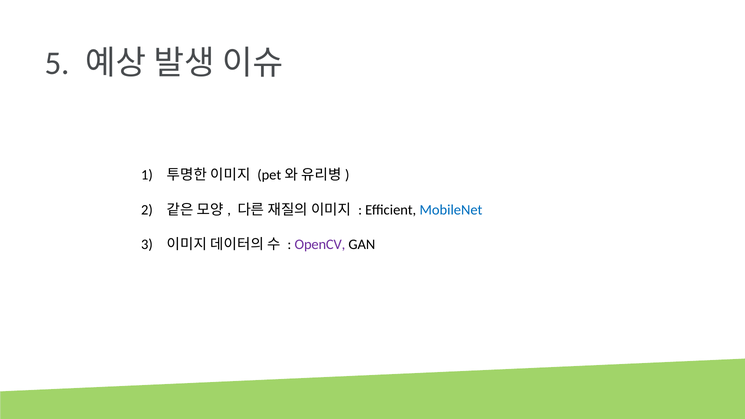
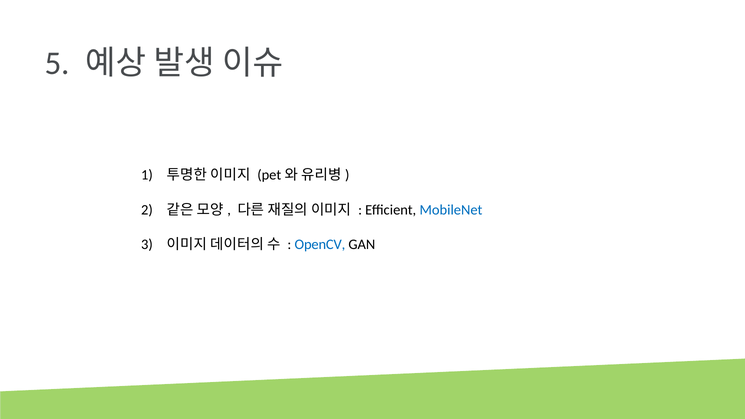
OpenCV colour: purple -> blue
